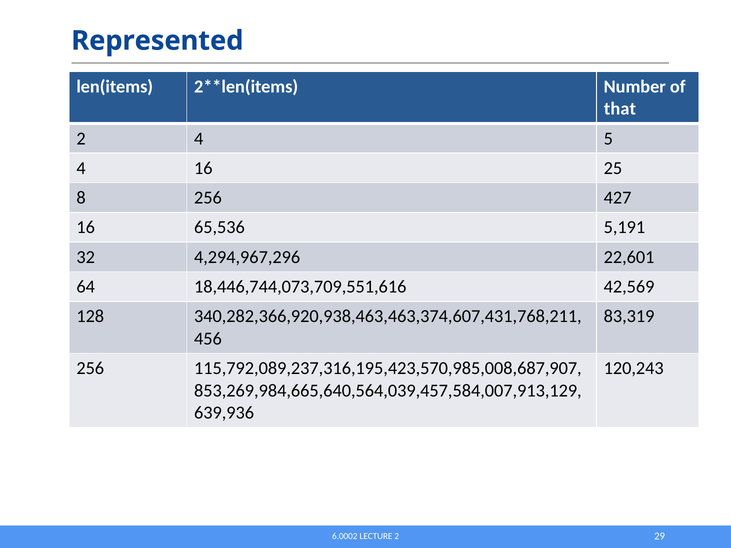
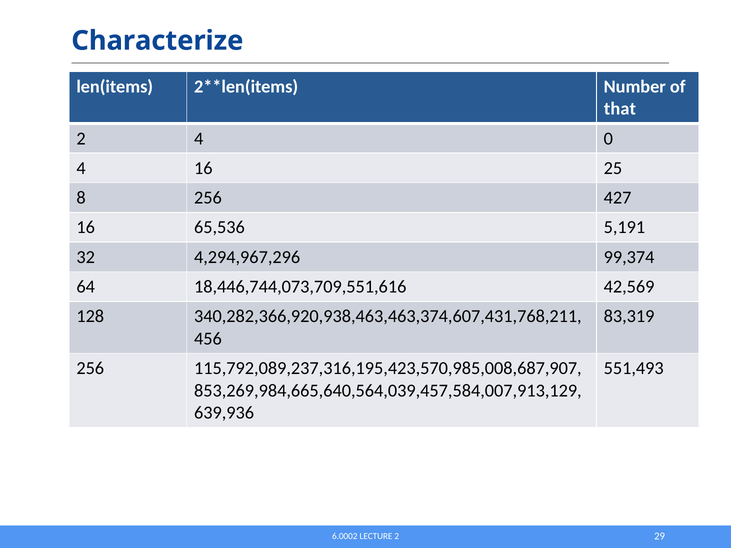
Represented: Represented -> Characterize
5: 5 -> 0
22,601: 22,601 -> 99,374
120,243: 120,243 -> 551,493
